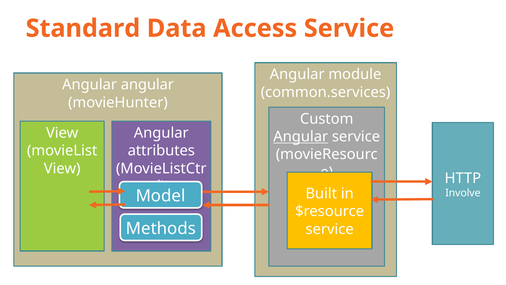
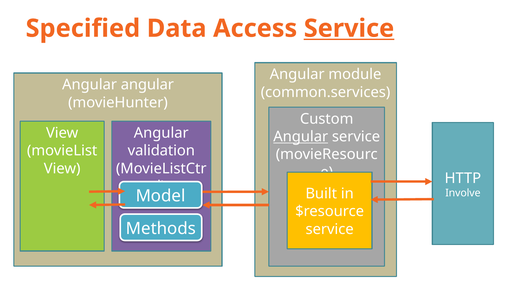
Standard: Standard -> Specified
Service at (349, 28) underline: none -> present
attributes: attributes -> validation
